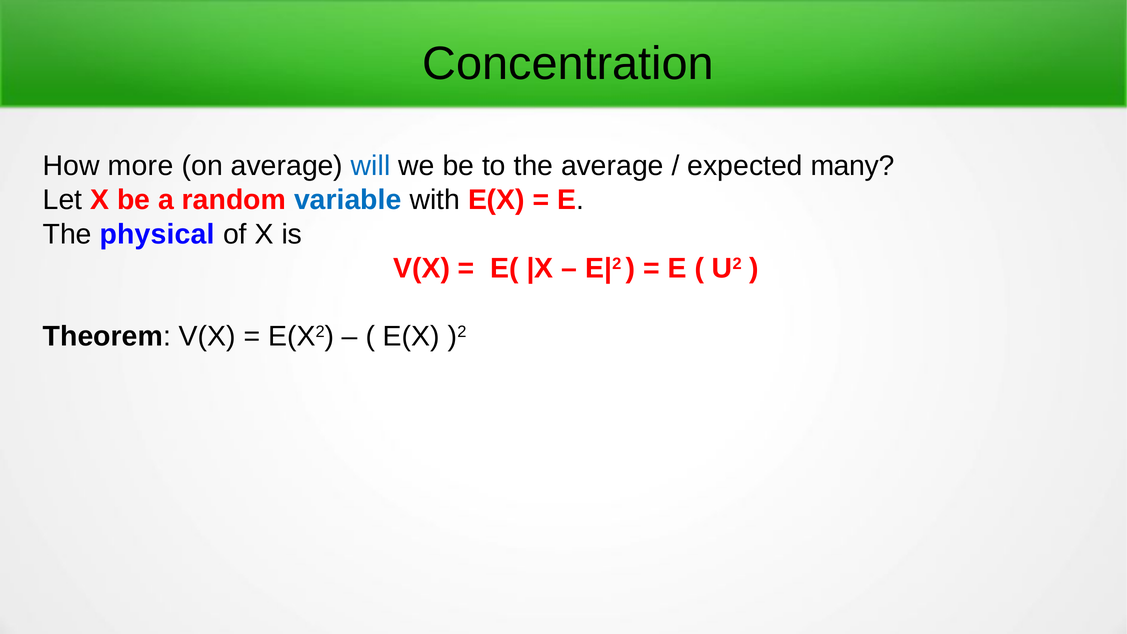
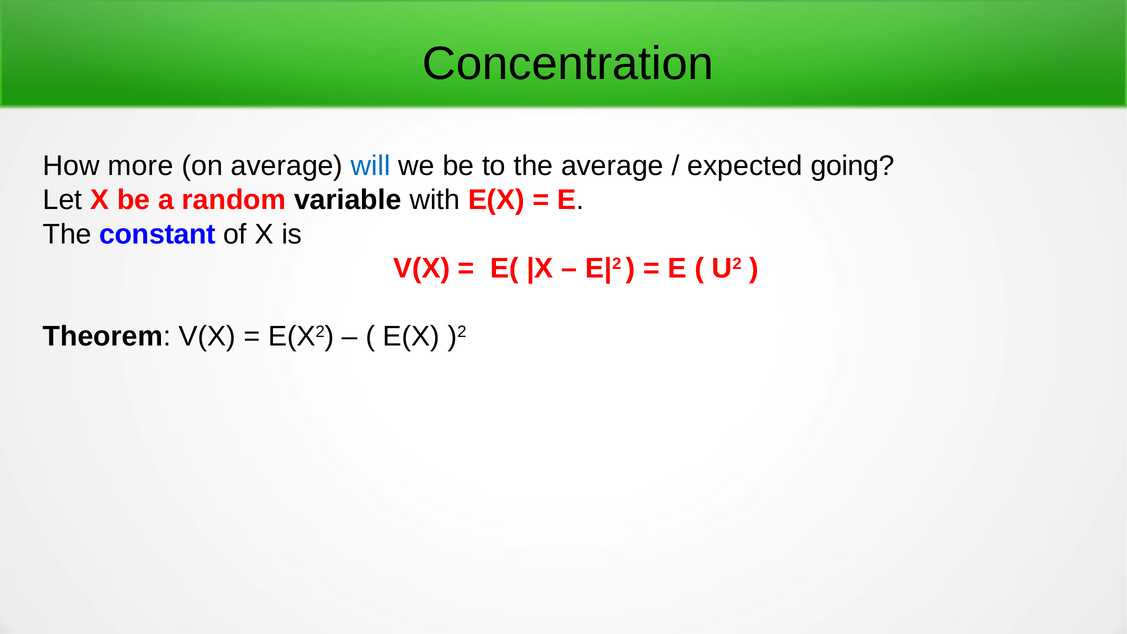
many: many -> going
variable colour: blue -> black
physical: physical -> constant
